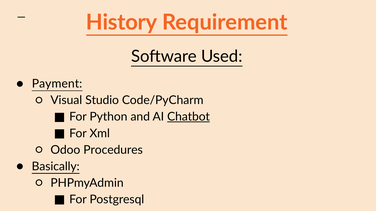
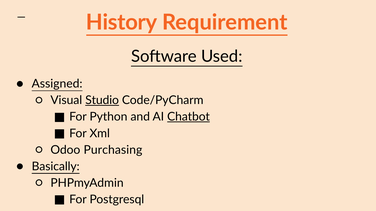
Payment: Payment -> Assigned
Studio underline: none -> present
Procedures: Procedures -> Purchasing
